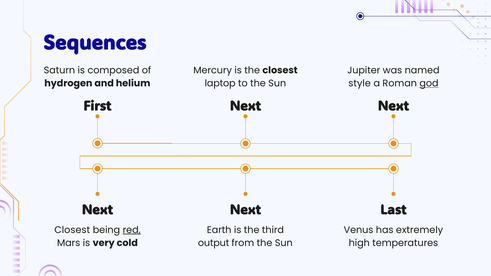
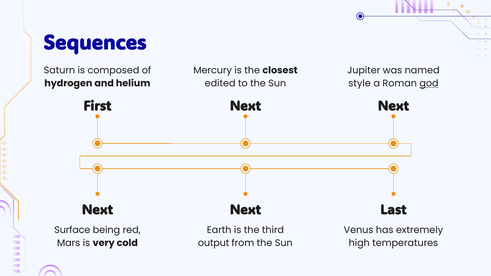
laptop: laptop -> edited
Closest at (72, 230): Closest -> Surface
red underline: present -> none
